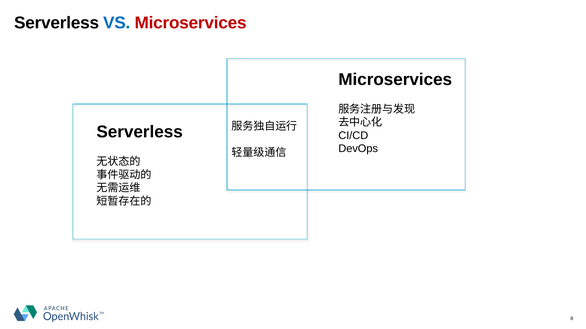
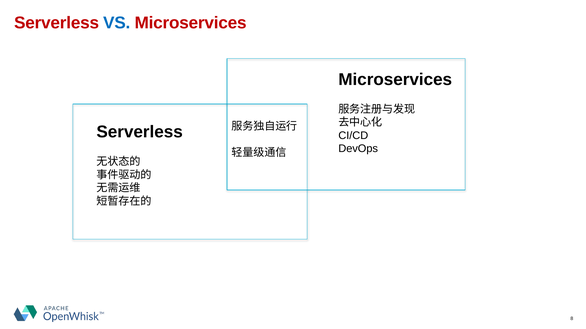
Serverless at (57, 23) colour: black -> red
